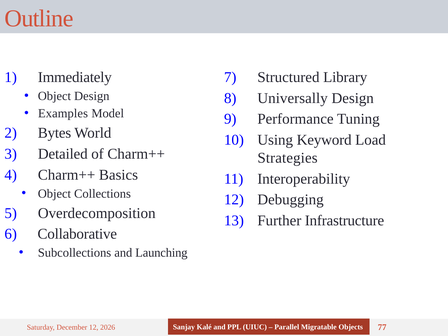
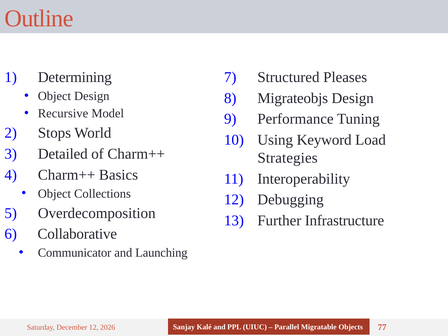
Immediately: Immediately -> Determining
Library: Library -> Pleases
Universally: Universally -> Migrateobjs
Examples: Examples -> Recursive
Bytes: Bytes -> Stops
Subcollections: Subcollections -> Communicator
